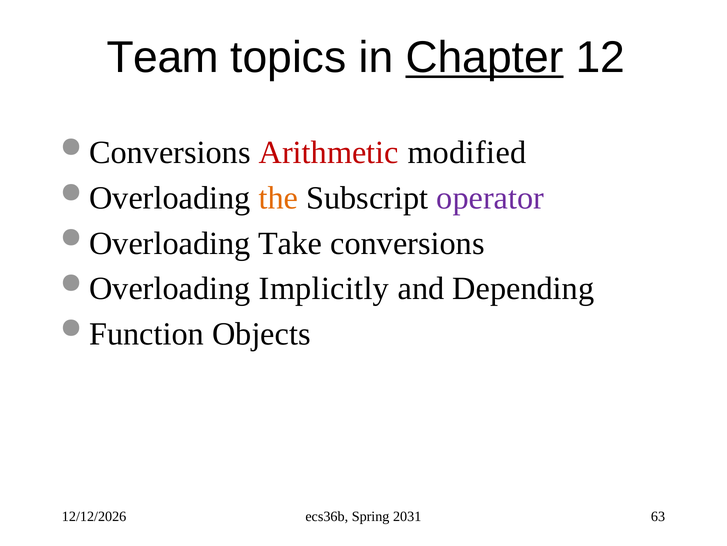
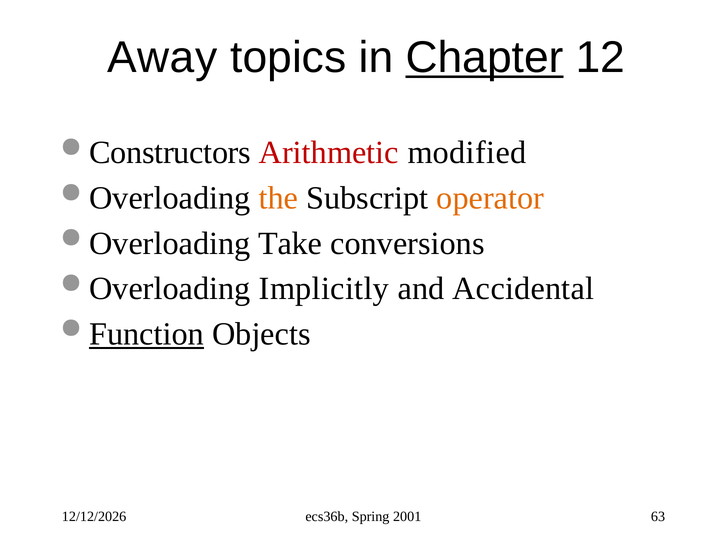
Team: Team -> Away
Conversions at (170, 153): Conversions -> Constructors
operator colour: purple -> orange
Depending: Depending -> Accidental
Function underline: none -> present
2031: 2031 -> 2001
